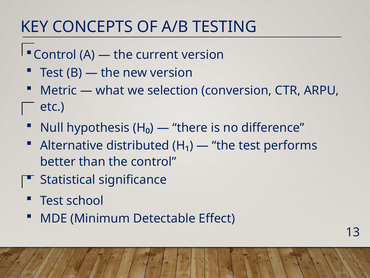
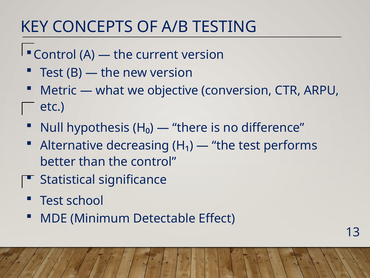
selection: selection -> objective
distributed: distributed -> decreasing
